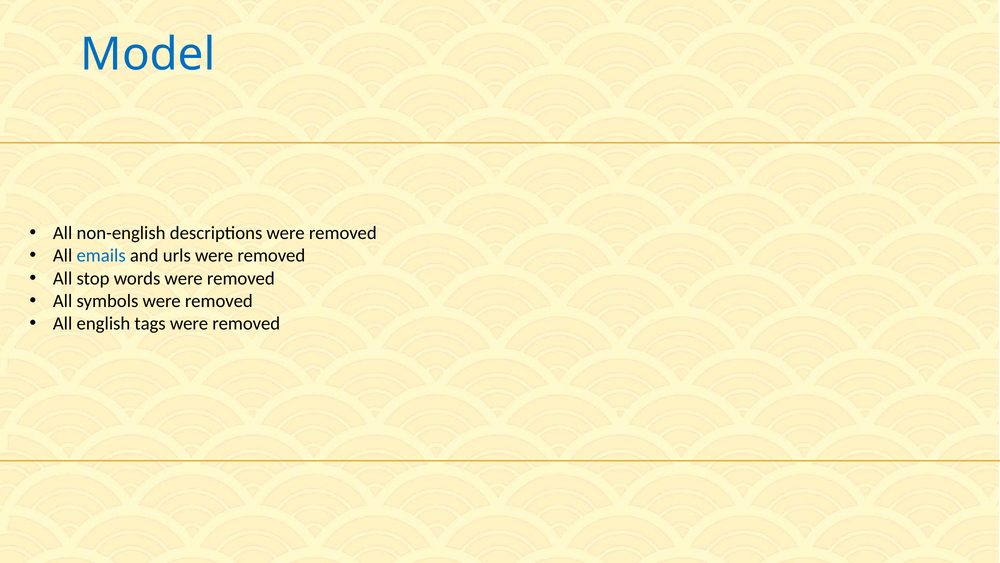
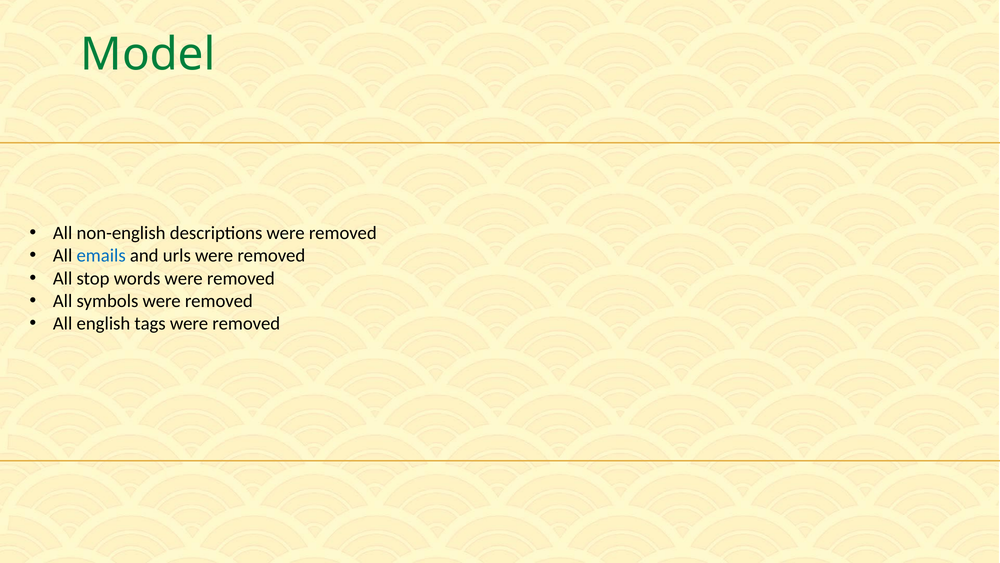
Model colour: blue -> green
